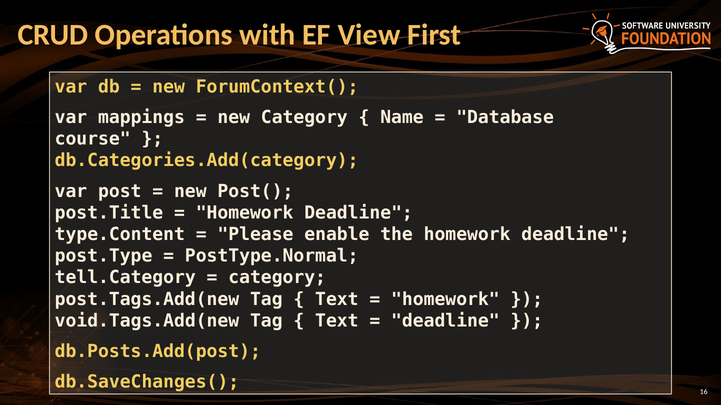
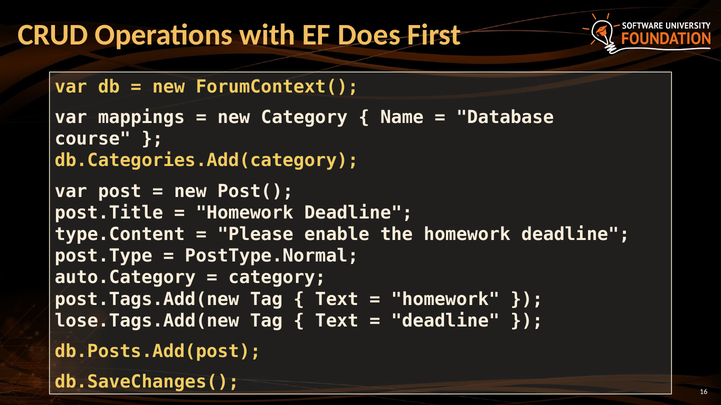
View: View -> Does
tell.Category: tell.Category -> auto.Category
void.Tags.Add(new: void.Tags.Add(new -> lose.Tags.Add(new
